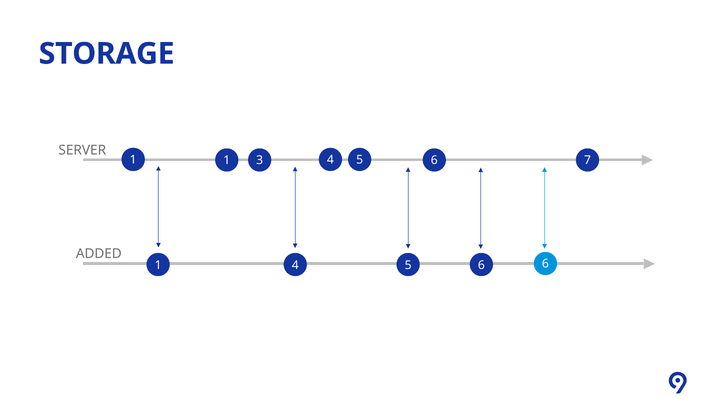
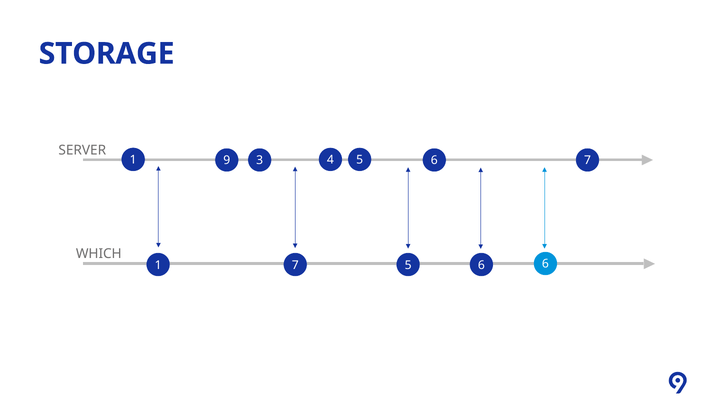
1 at (227, 161): 1 -> 9
ADDED: ADDED -> WHICH
4 at (295, 265): 4 -> 7
